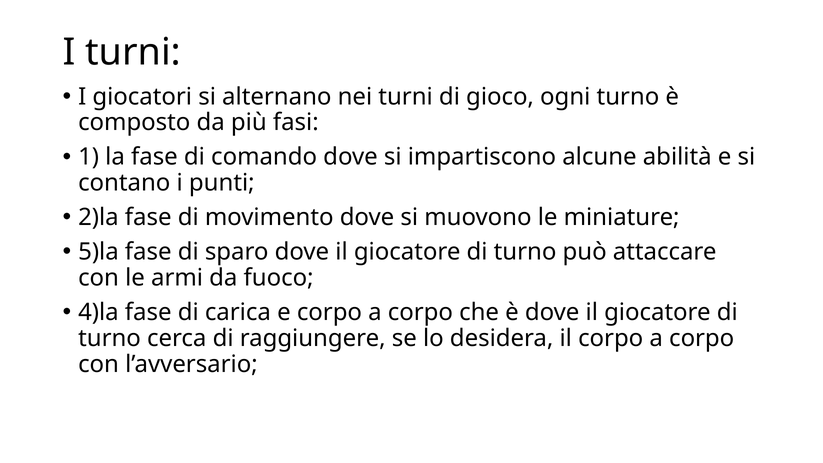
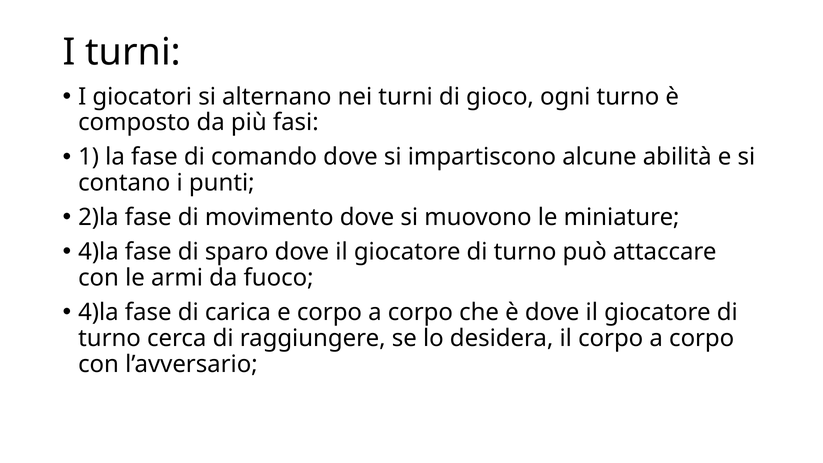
5)la at (98, 252): 5)la -> 4)la
